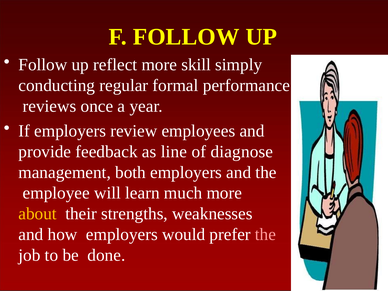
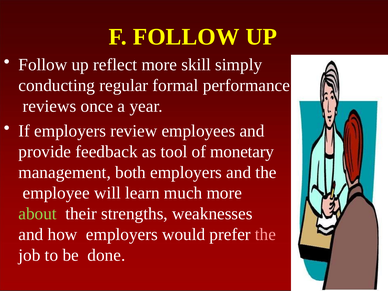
line: line -> tool
diagnose: diagnose -> monetary
about colour: yellow -> light green
